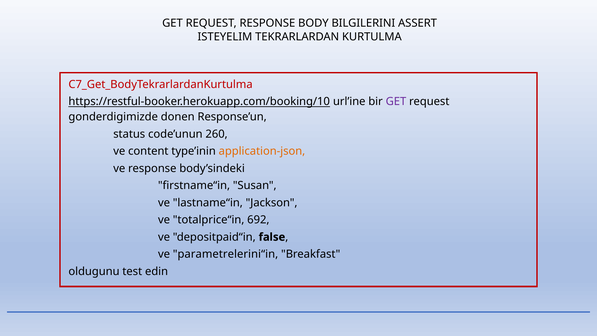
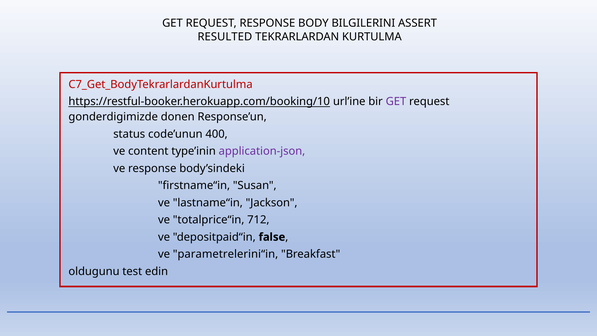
ISTEYELIM: ISTEYELIM -> RESULTED
260: 260 -> 400
application-json colour: orange -> purple
692: 692 -> 712
